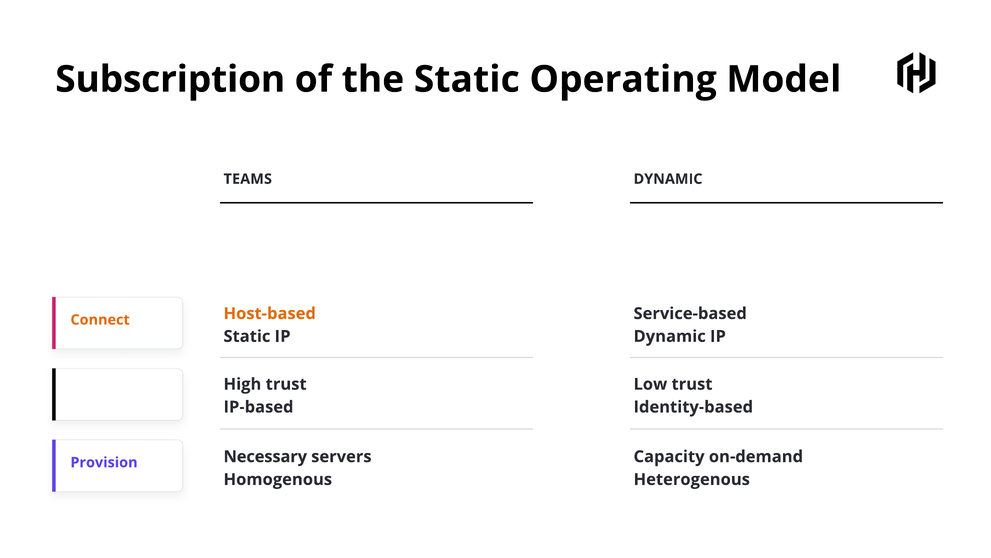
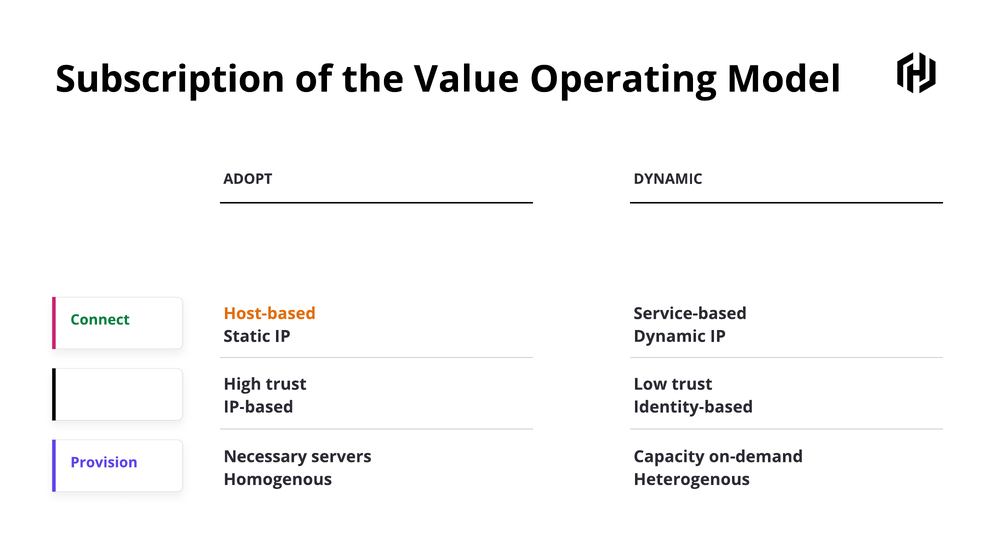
the Static: Static -> Value
TEAMS: TEAMS -> ADOPT
Connect colour: orange -> green
